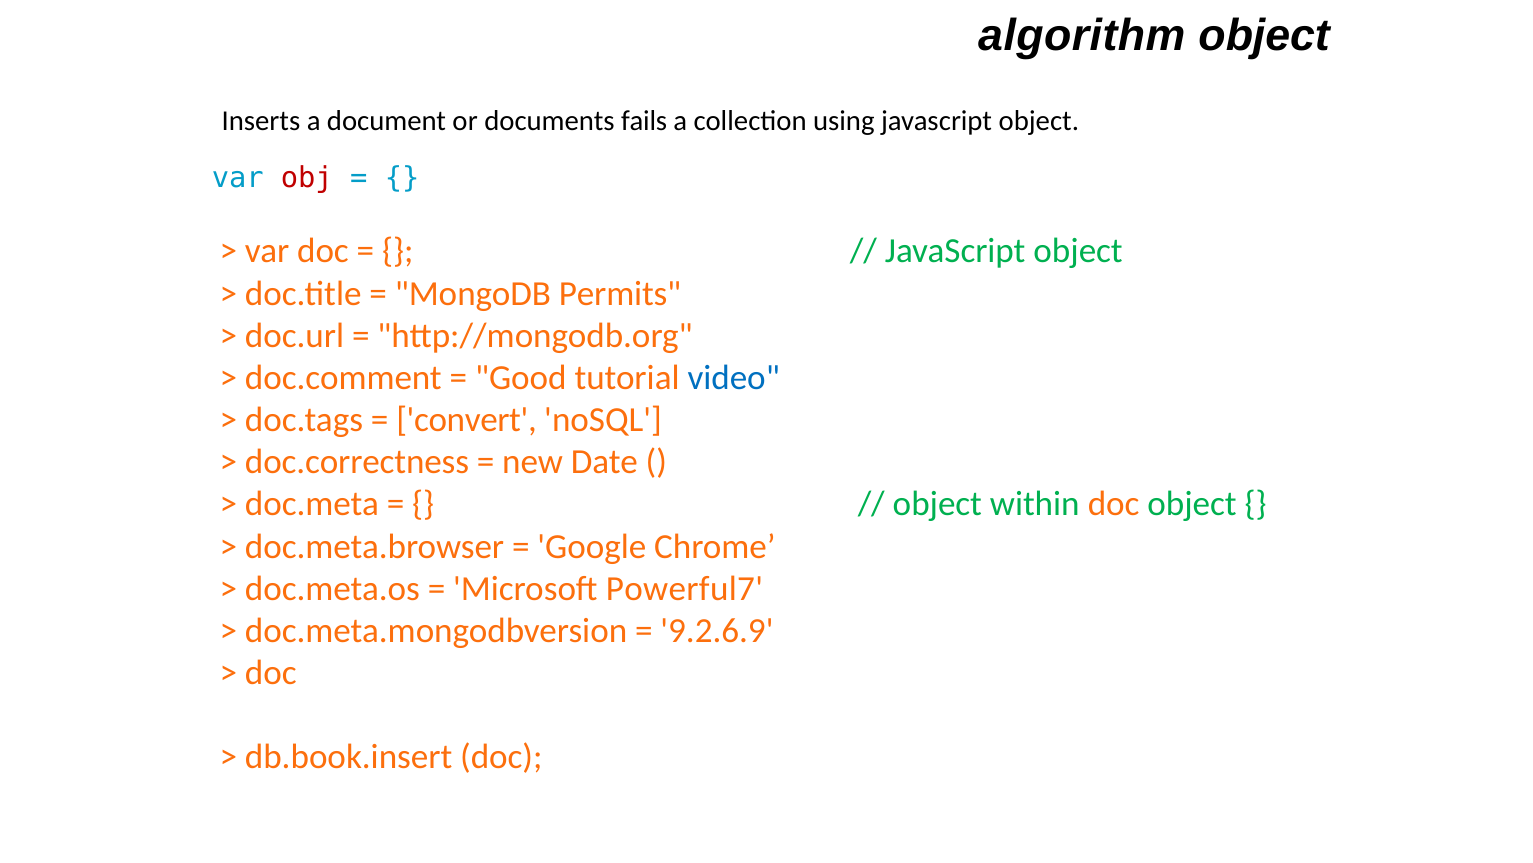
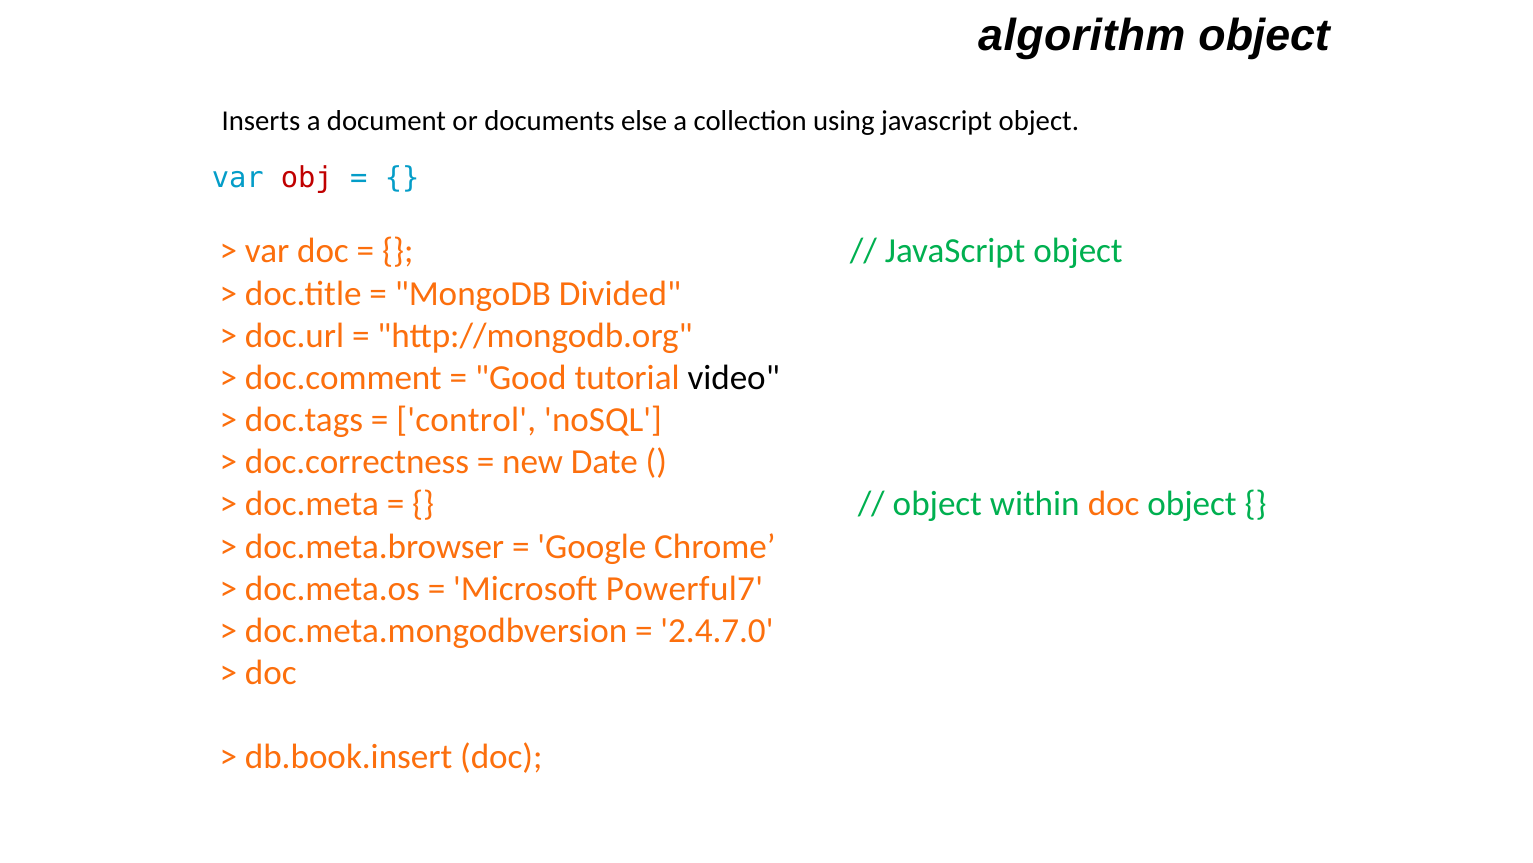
fails: fails -> else
Permits: Permits -> Divided
video colour: blue -> black
convert: convert -> control
9.2.6.9: 9.2.6.9 -> 2.4.7.0
